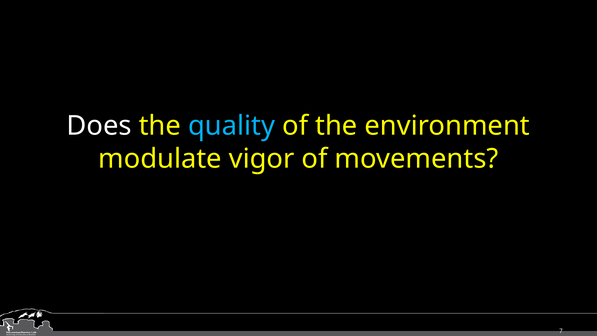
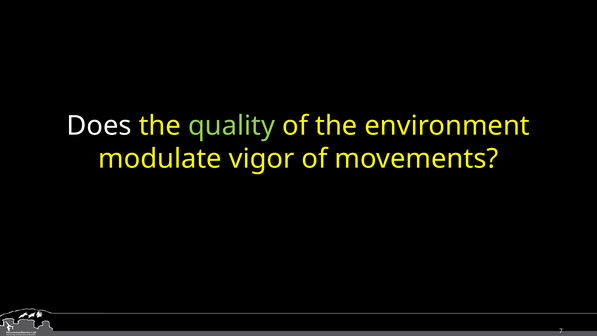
quality colour: light blue -> light green
